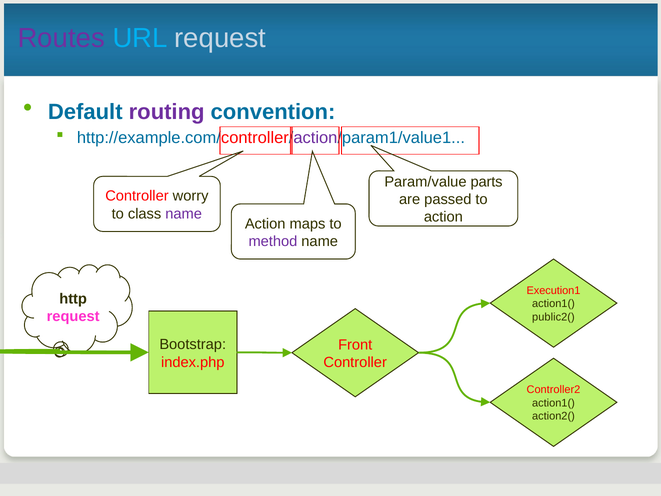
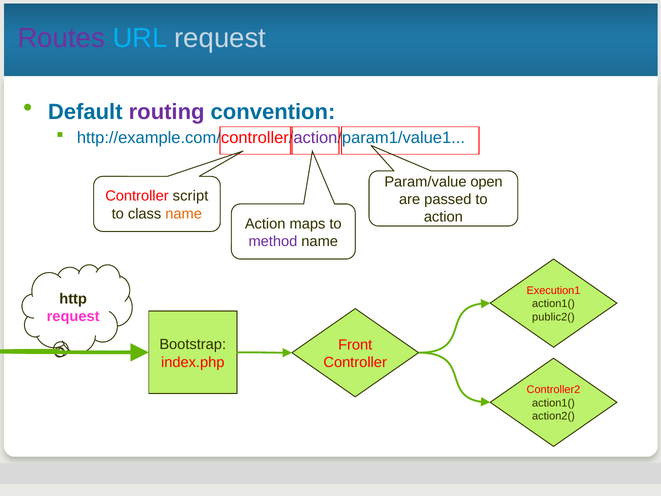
parts: parts -> open
worry: worry -> script
name at (184, 214) colour: purple -> orange
